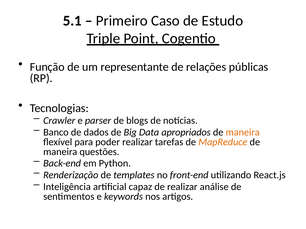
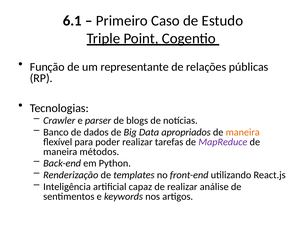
5.1: 5.1 -> 6.1
MapReduce colour: orange -> purple
questões: questões -> métodos
